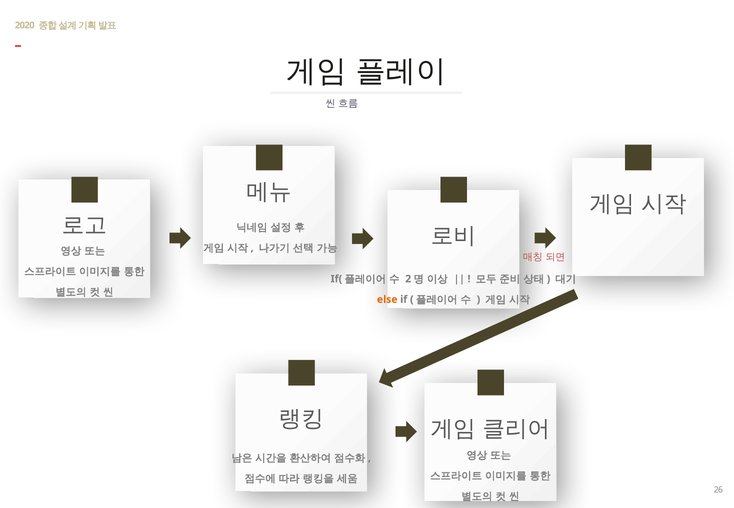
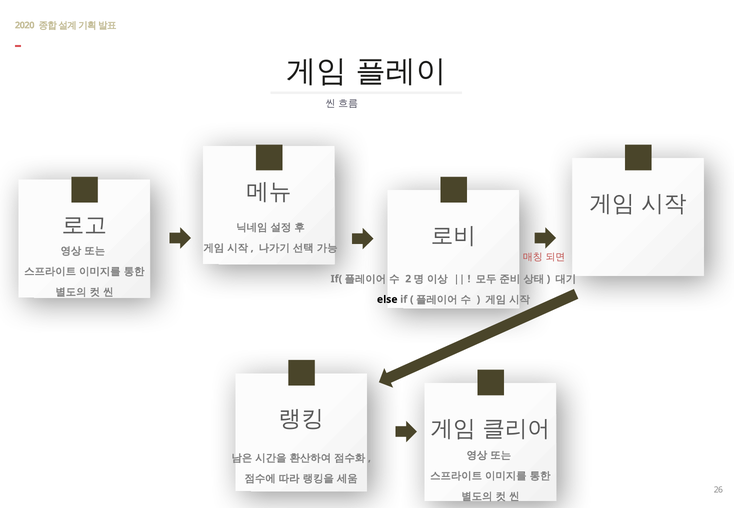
else colour: orange -> black
